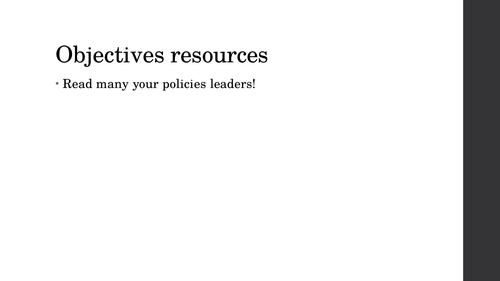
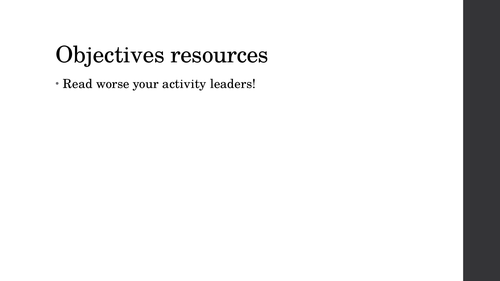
many: many -> worse
policies: policies -> activity
